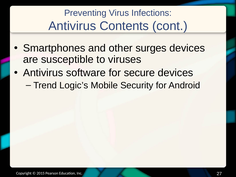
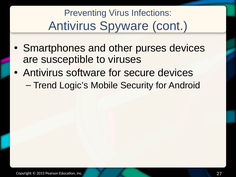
Contents: Contents -> Spyware
surges: surges -> purses
